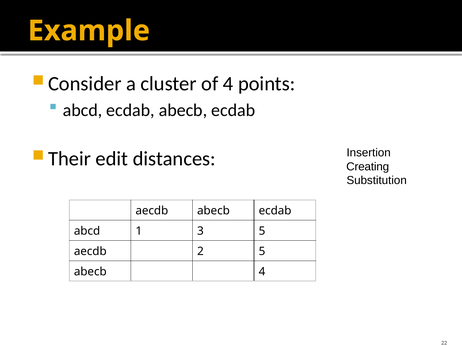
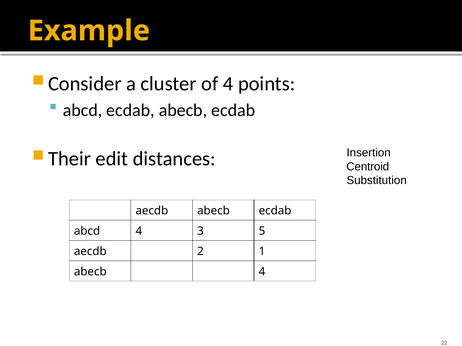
Creating: Creating -> Centroid
abcd 1: 1 -> 4
2 5: 5 -> 1
